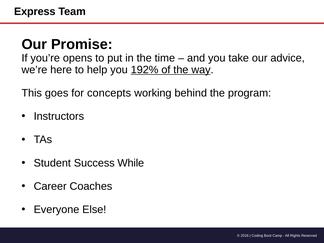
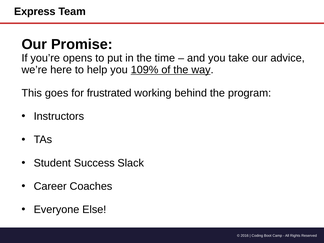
192%: 192% -> 109%
concepts: concepts -> frustrated
While: While -> Slack
